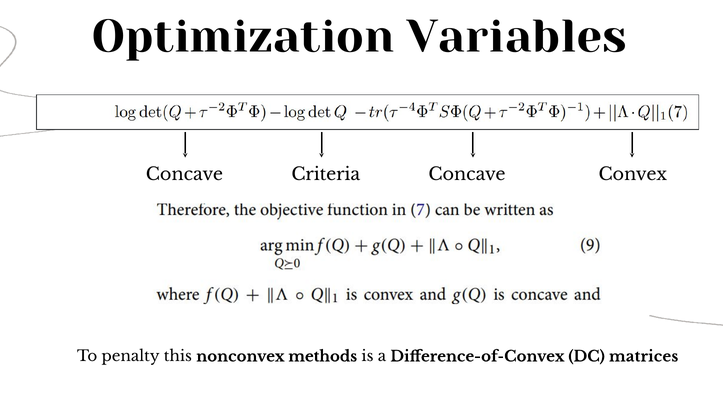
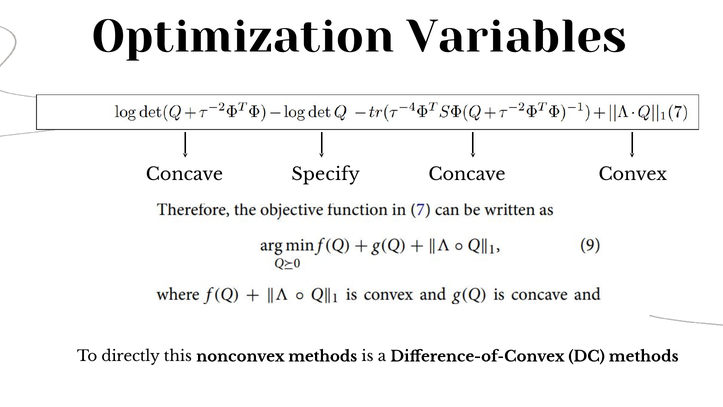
Criteria: Criteria -> Specify
penalty: penalty -> directly
DC matrices: matrices -> methods
